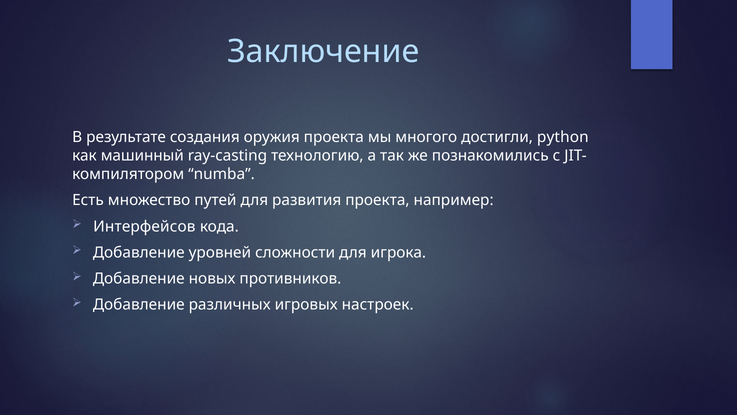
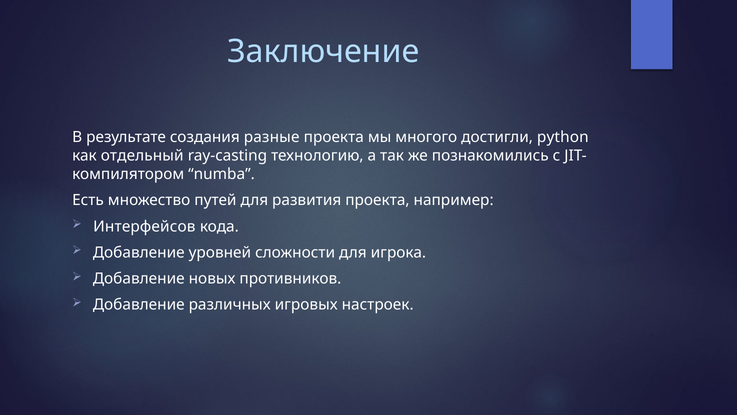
оружия: оружия -> разные
машинный: машинный -> отдельный
